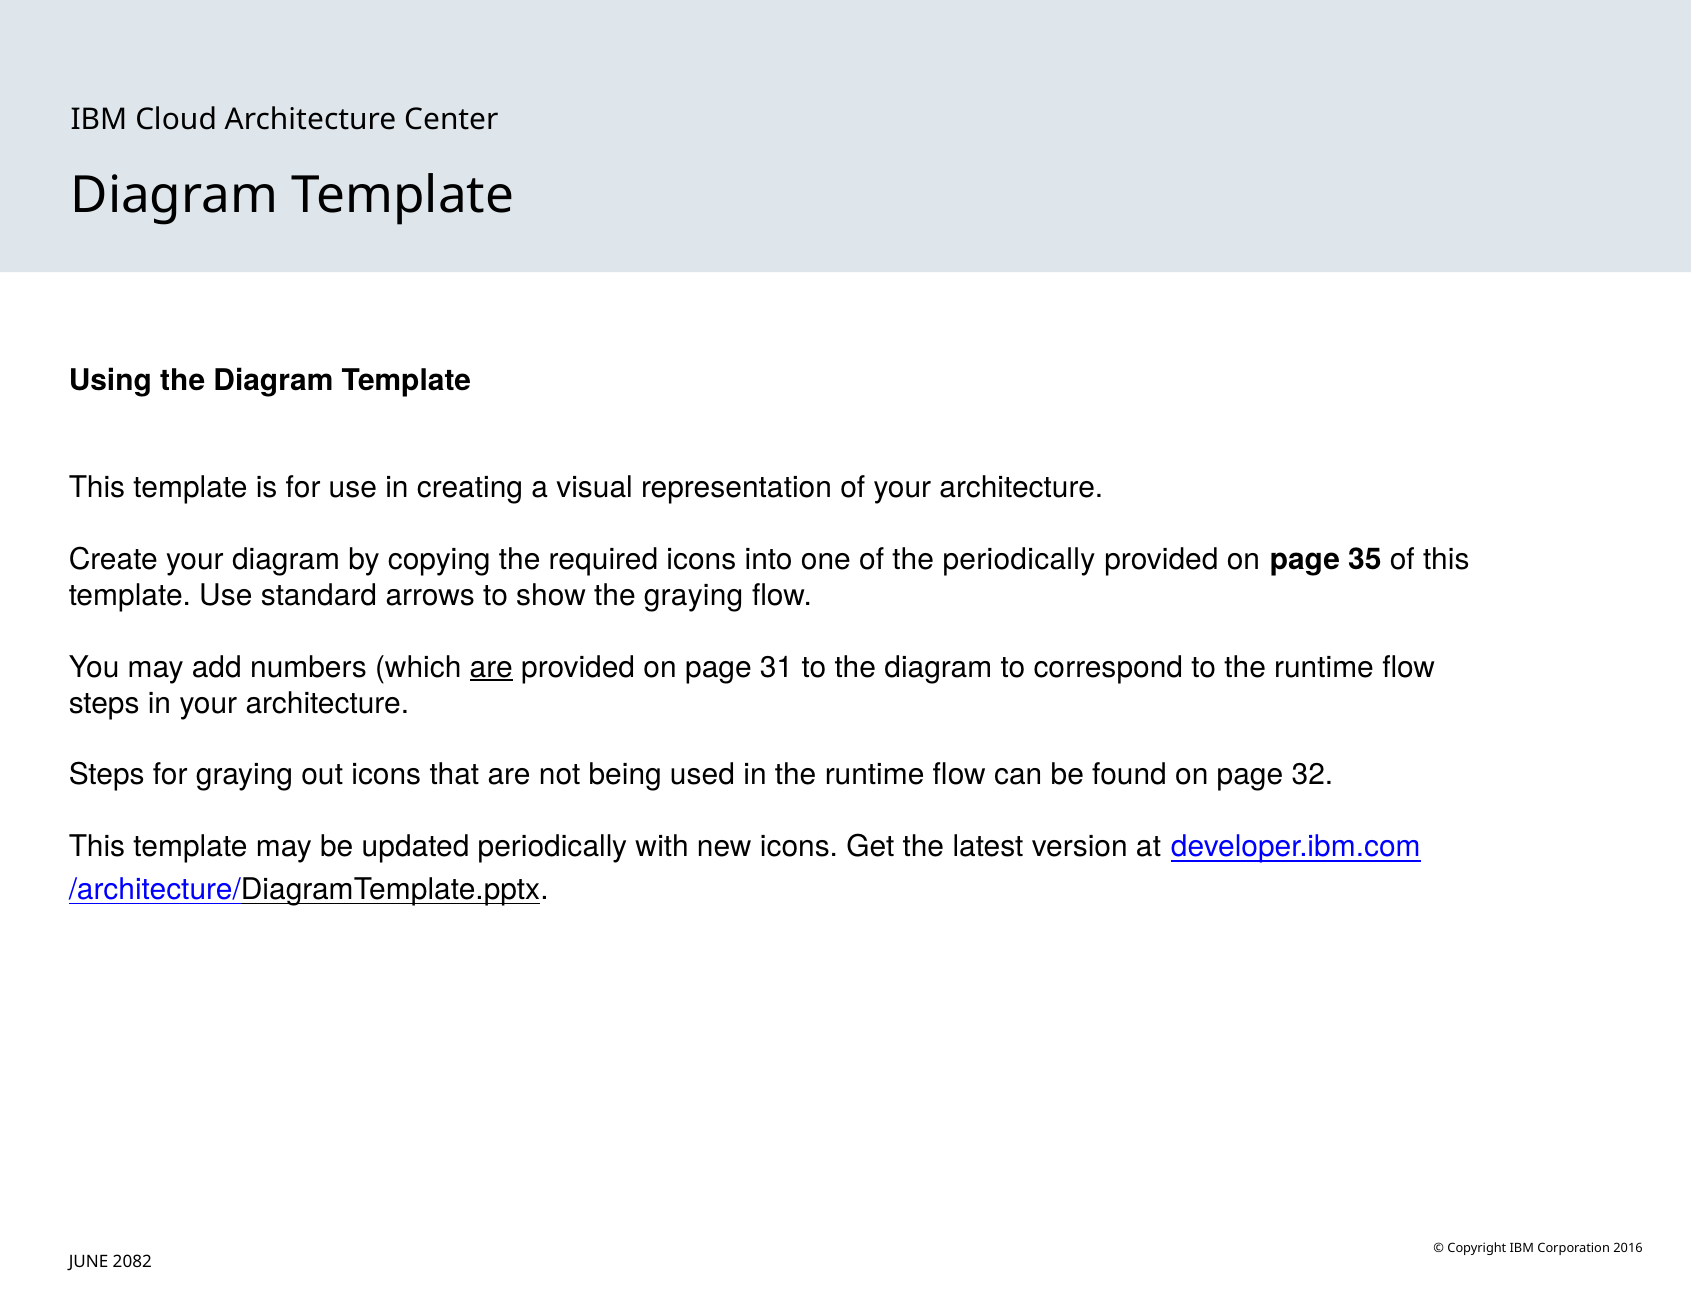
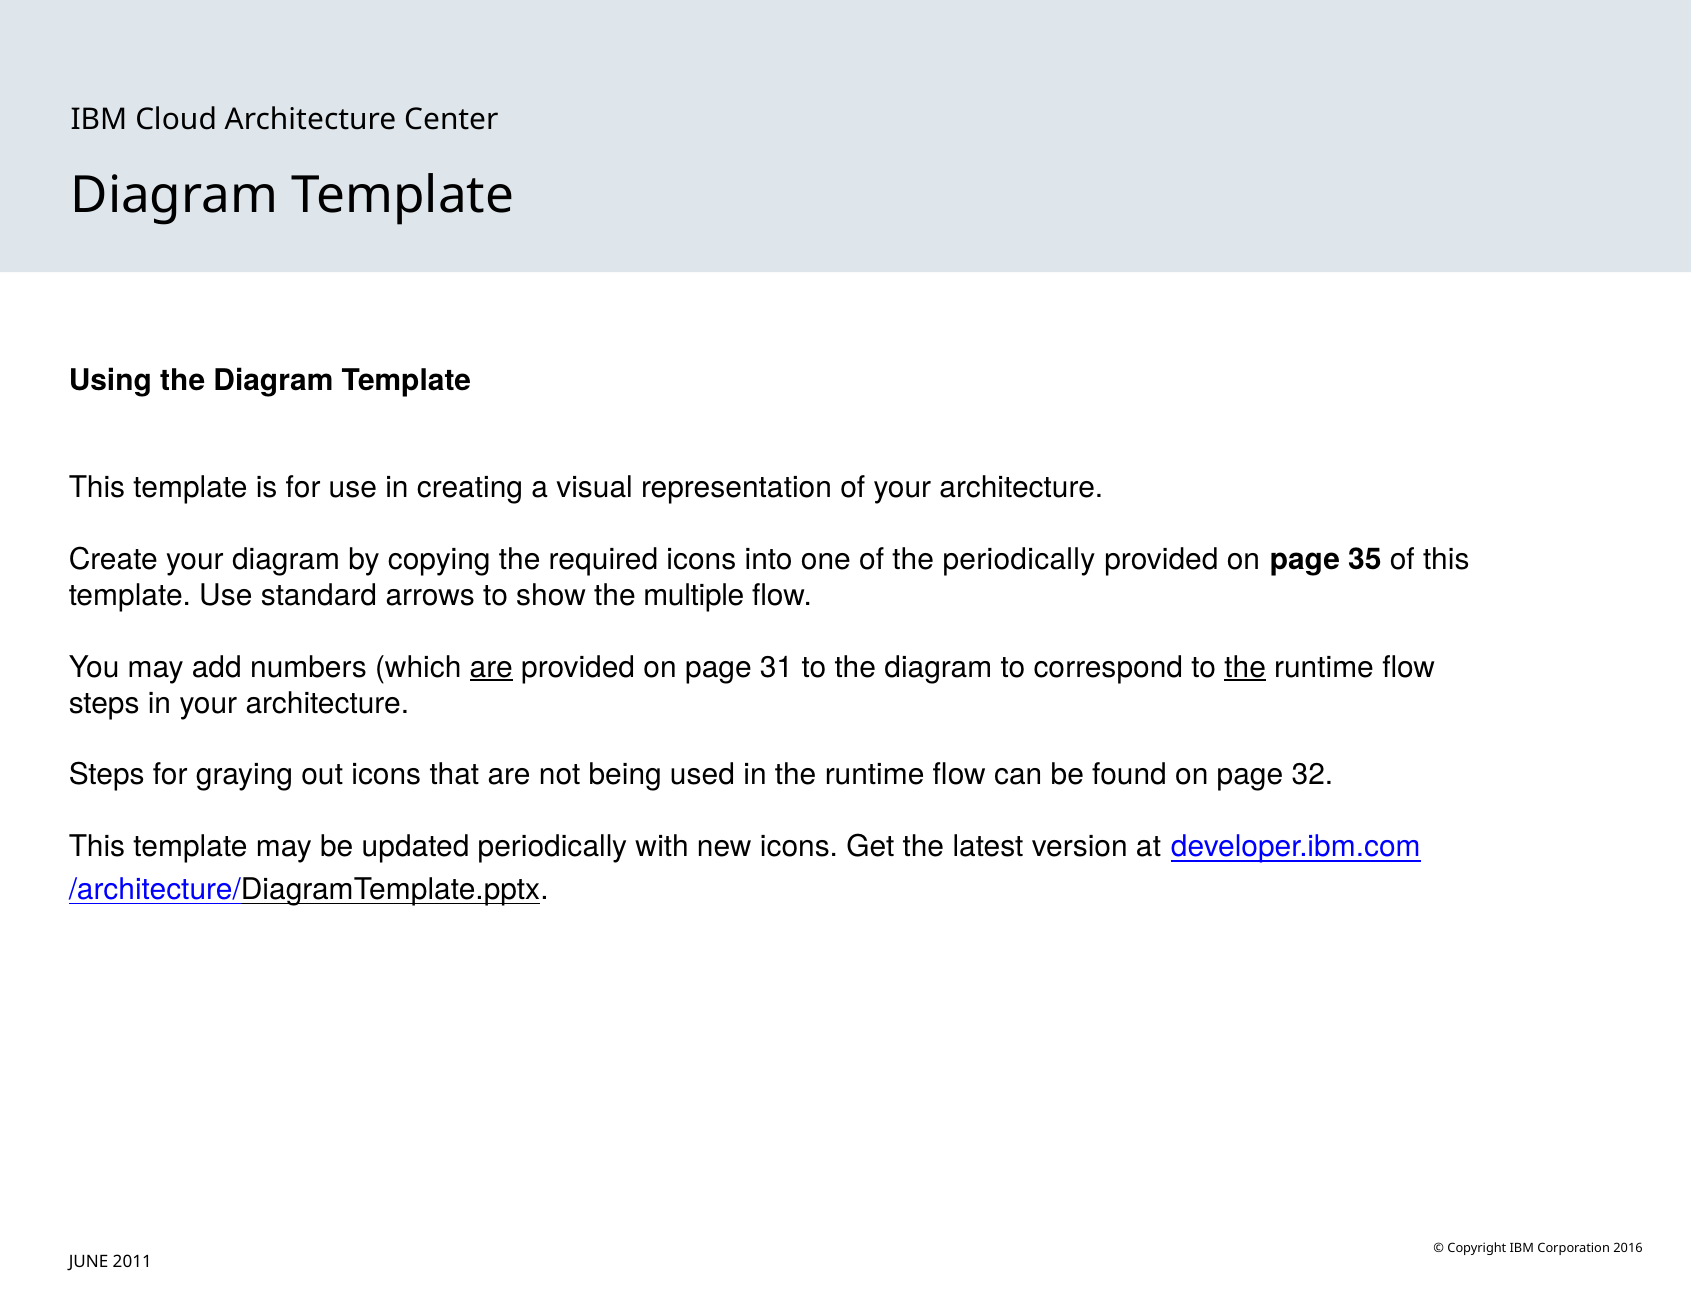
the graying: graying -> multiple
the at (1245, 668) underline: none -> present
2082: 2082 -> 2011
